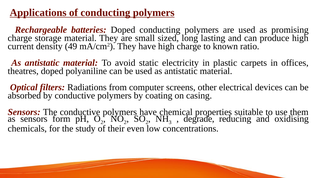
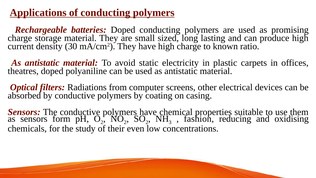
49: 49 -> 30
degrade: degrade -> fashion
